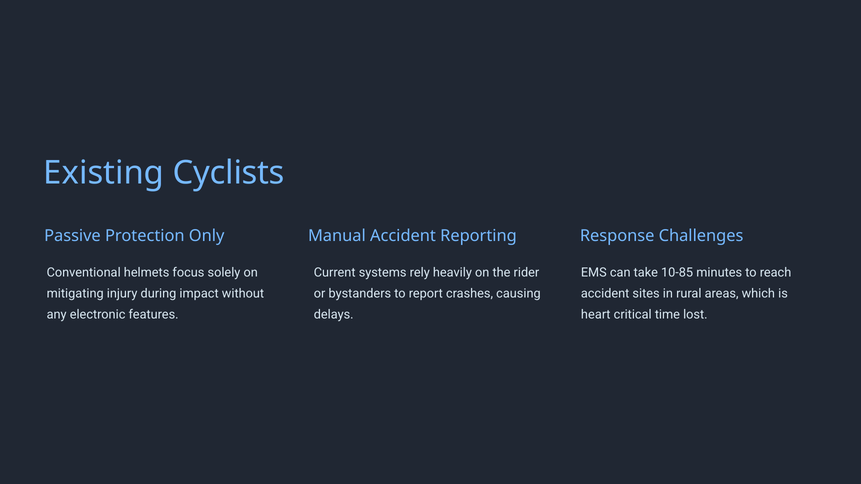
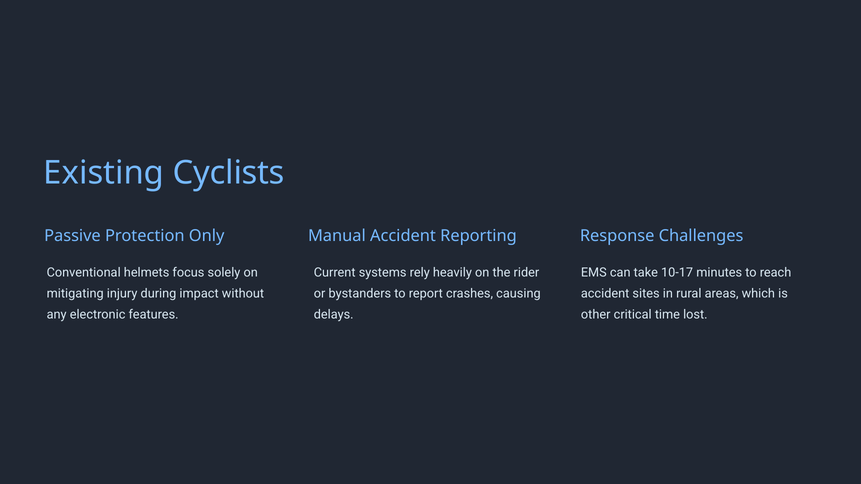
10-85: 10-85 -> 10-17
heart: heart -> other
